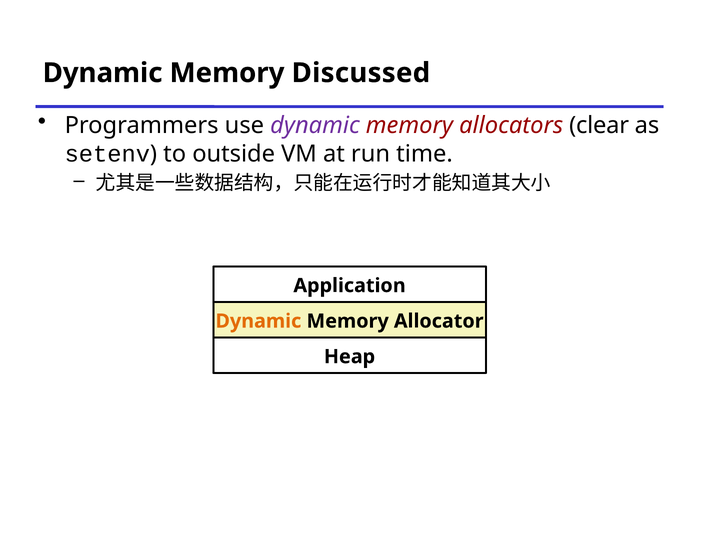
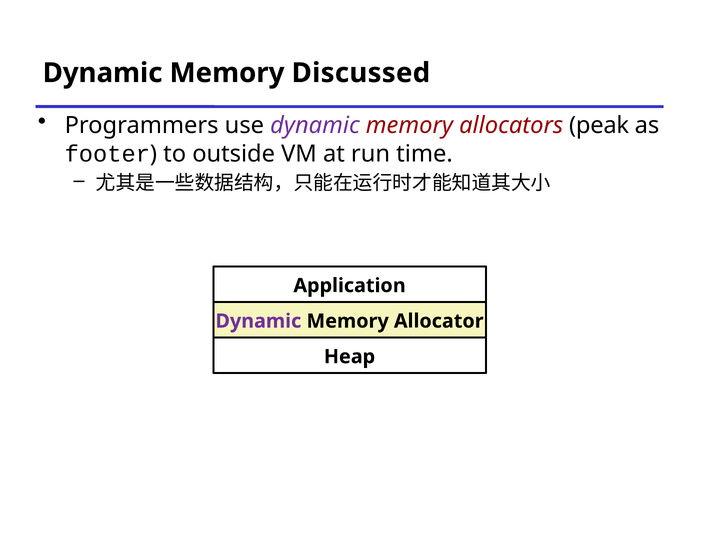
clear: clear -> peak
setenv: setenv -> footer
Dynamic at (258, 321) colour: orange -> purple
